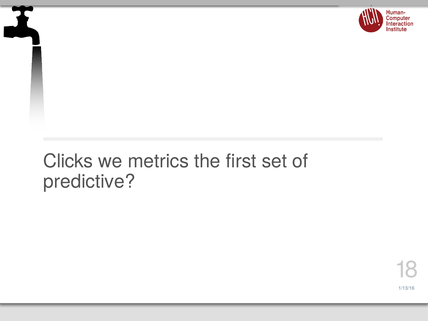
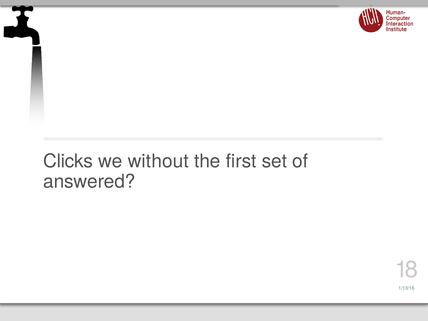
metrics: metrics -> without
predictive: predictive -> answered
